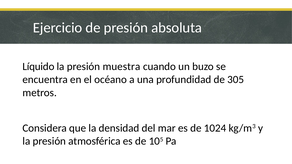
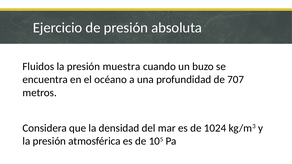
Líquido: Líquido -> Fluidos
305: 305 -> 707
